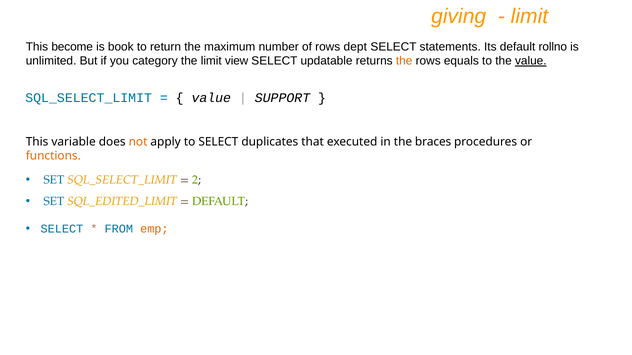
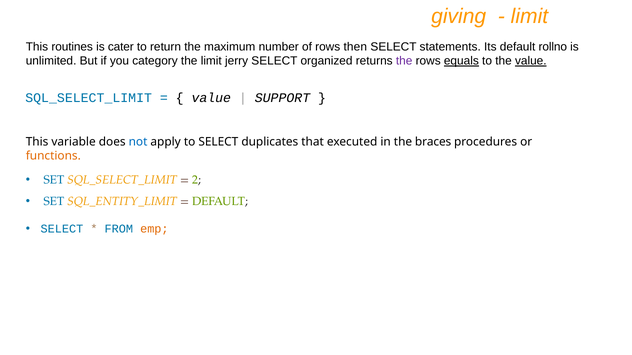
become: become -> routines
book: book -> cater
dept: dept -> then
view: view -> jerry
updatable: updatable -> organized
the at (404, 61) colour: orange -> purple
equals underline: none -> present
not colour: orange -> blue
SQL_EDITED_LIMIT: SQL_EDITED_LIMIT -> SQL_ENTITY_LIMIT
